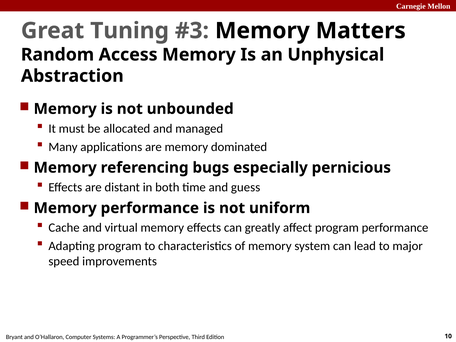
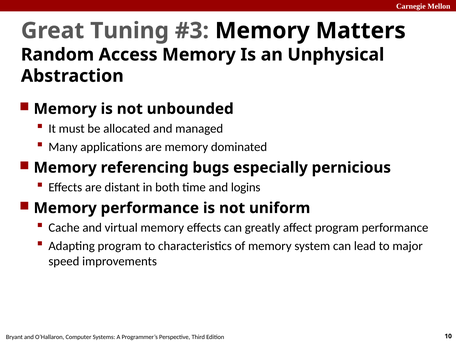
guess: guess -> logins
